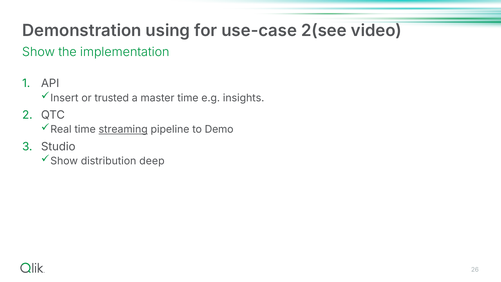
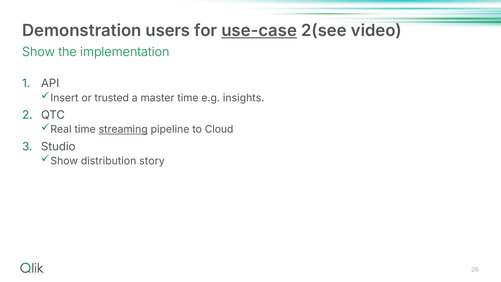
using: using -> users
use-case underline: none -> present
Demo: Demo -> Cloud
deep: deep -> story
